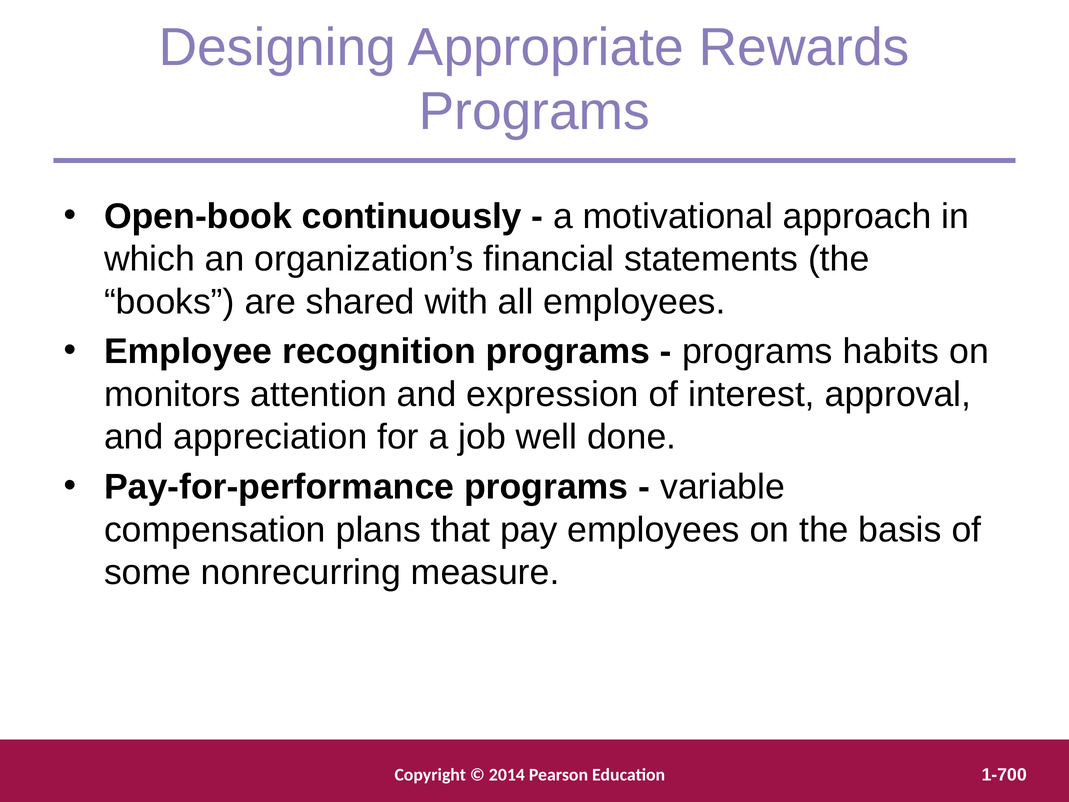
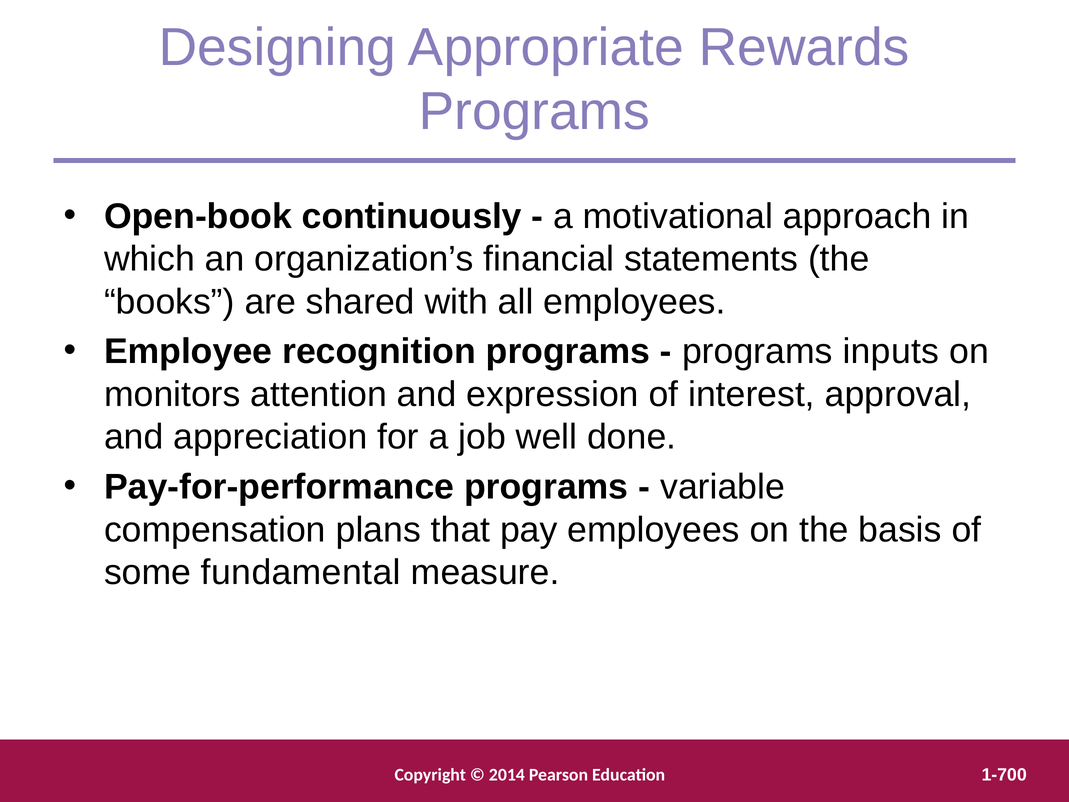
habits: habits -> inputs
nonrecurring: nonrecurring -> fundamental
